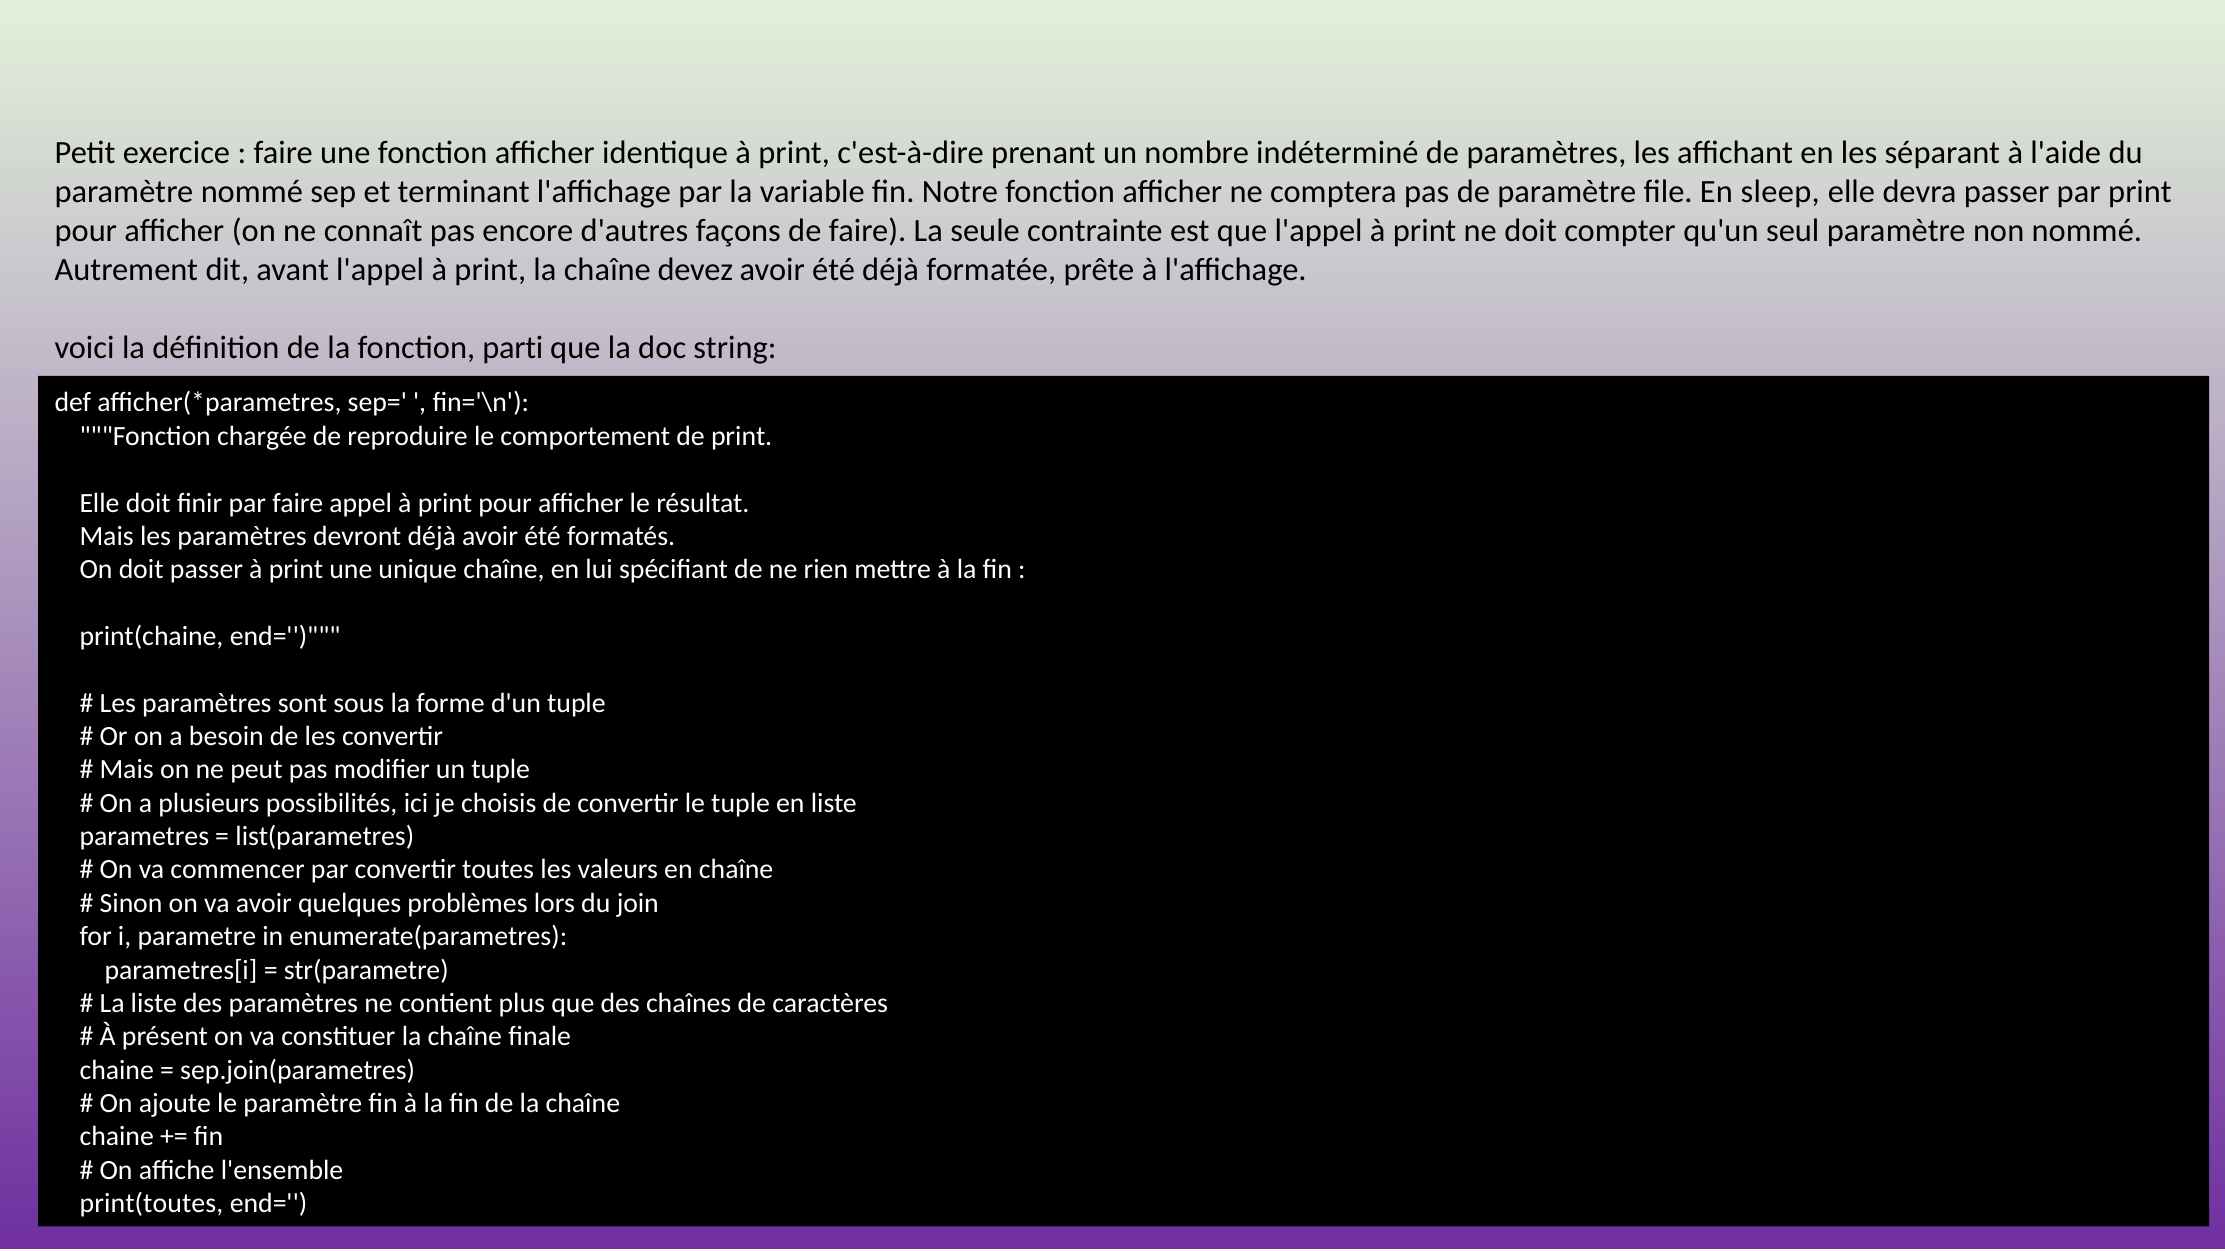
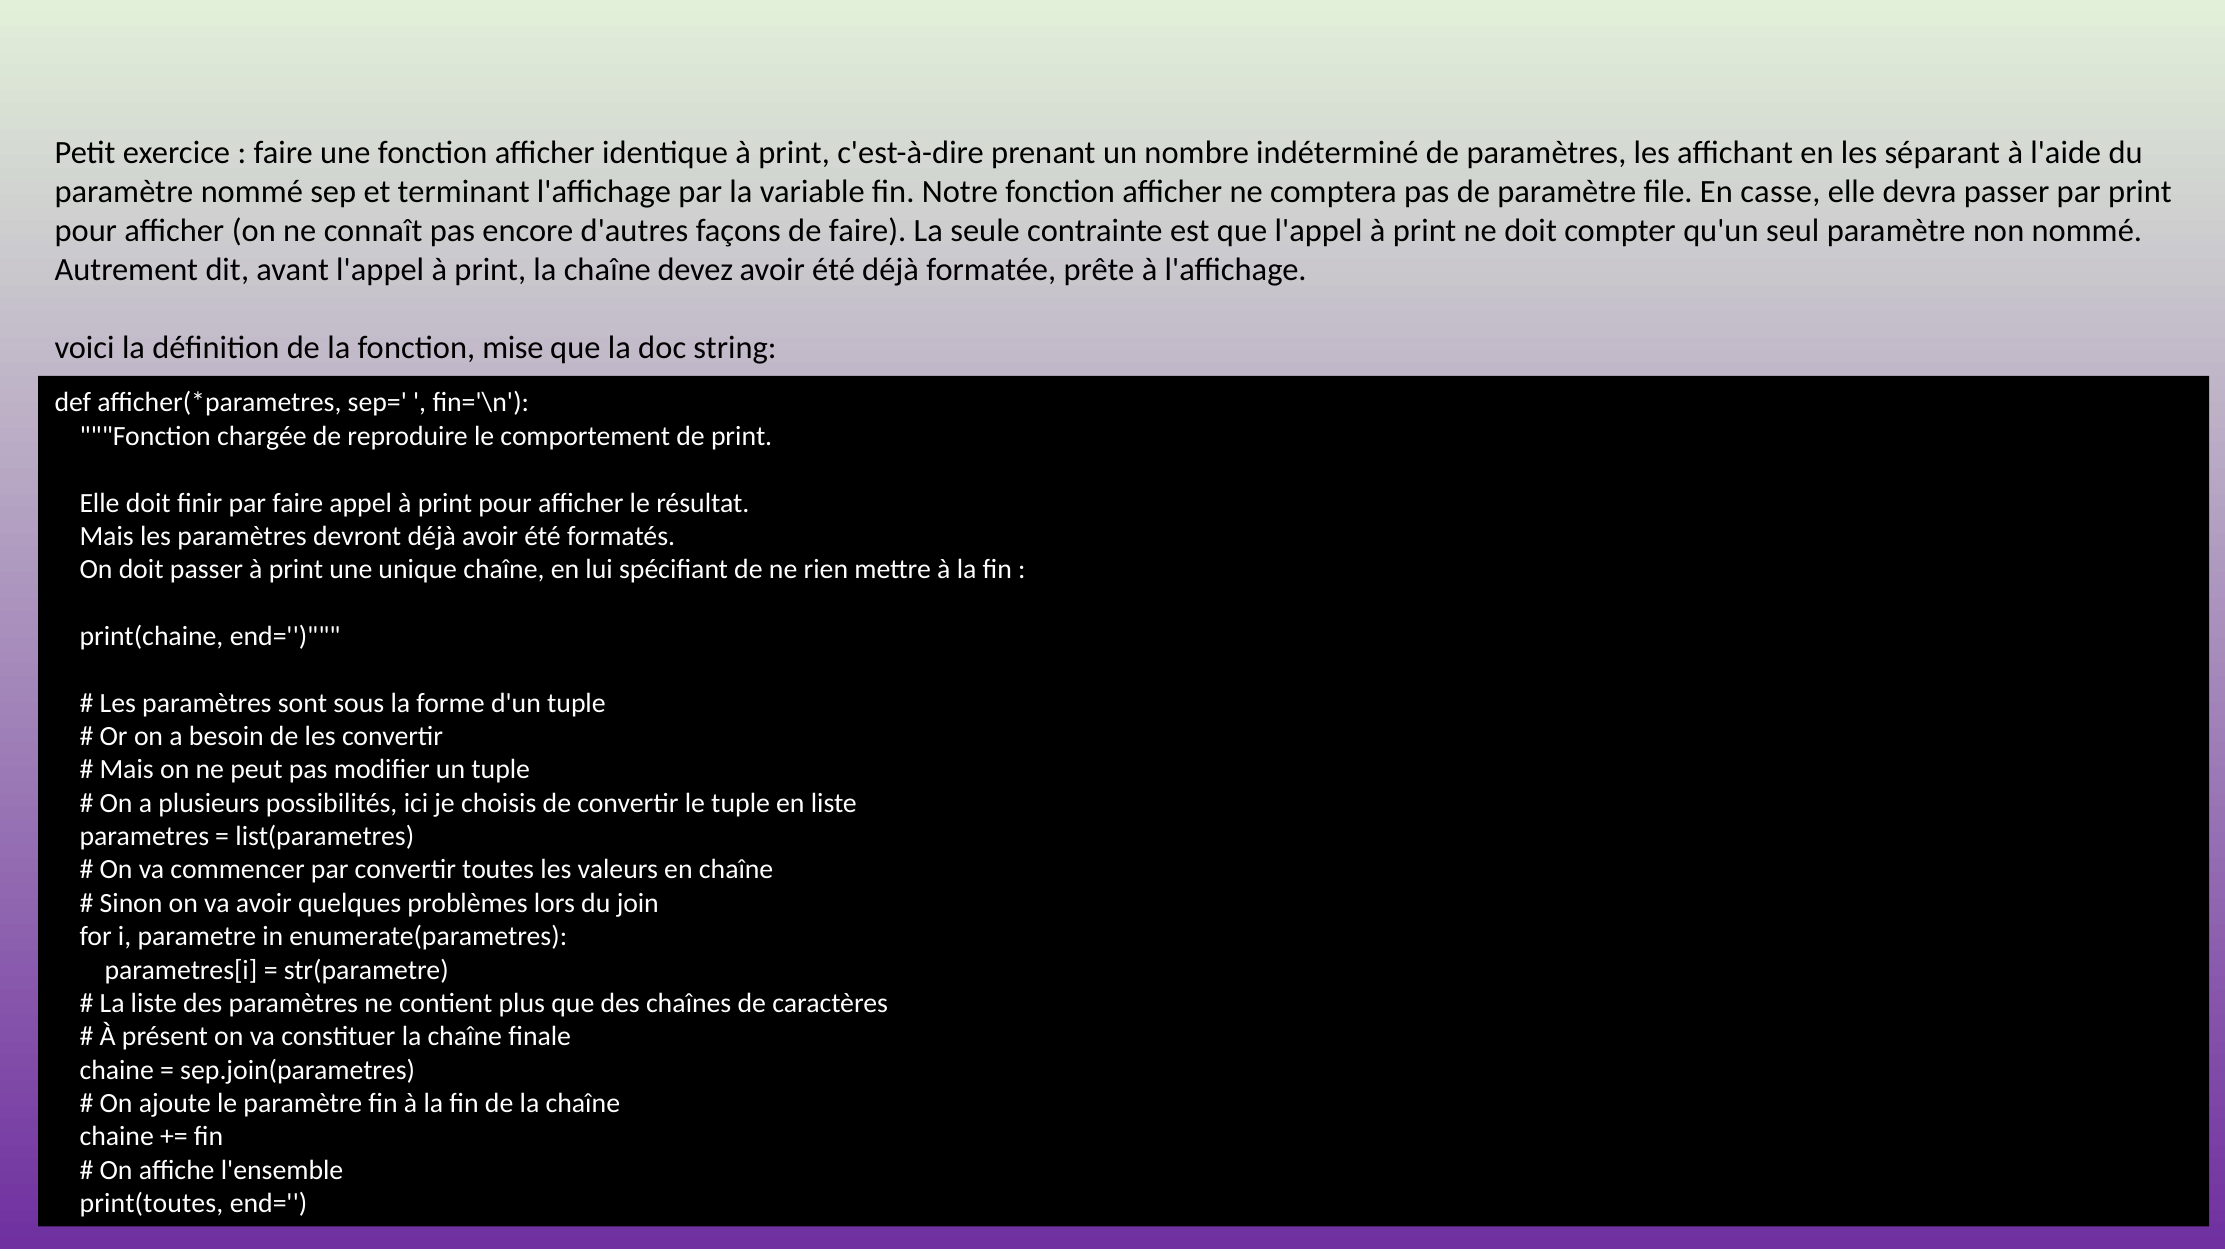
sleep: sleep -> casse
parti: parti -> mise
